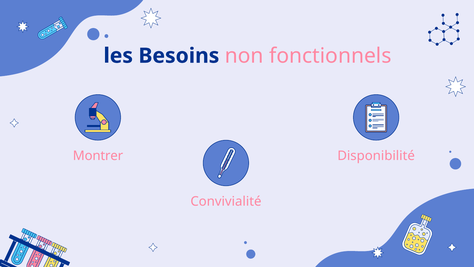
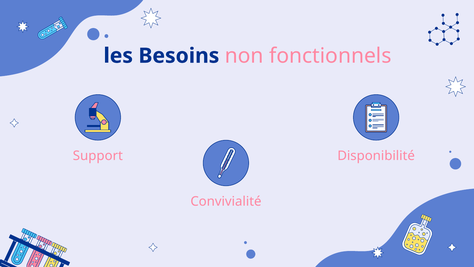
Montrer: Montrer -> Support
